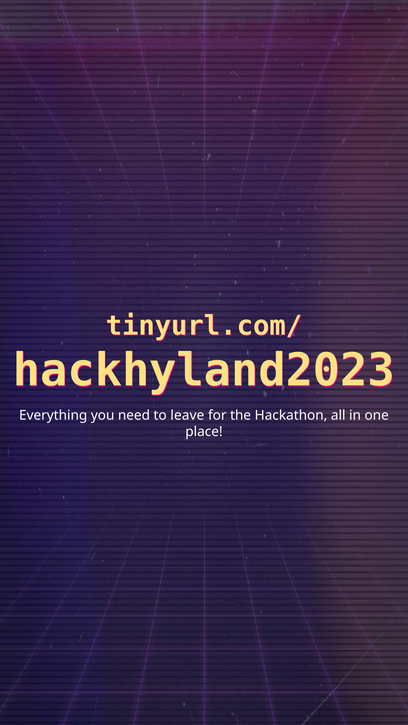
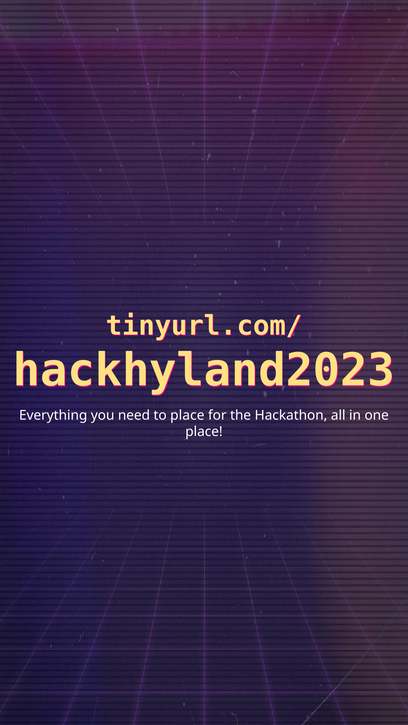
to leave: leave -> place
